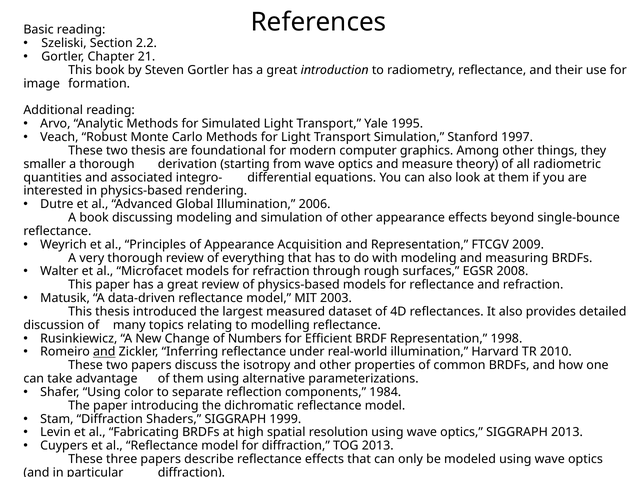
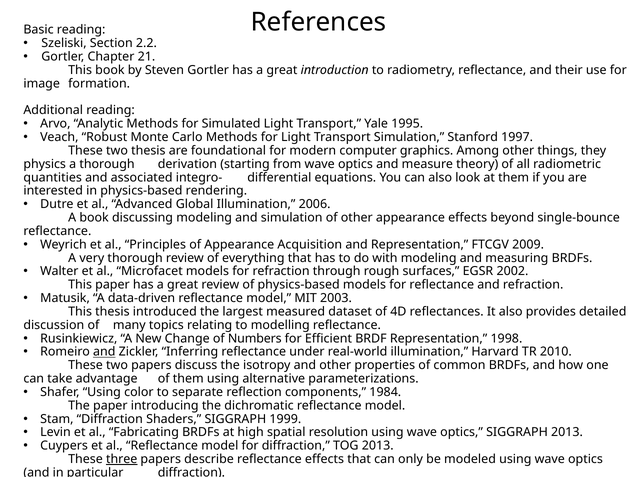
smaller: smaller -> physics
2008: 2008 -> 2002
three underline: none -> present
